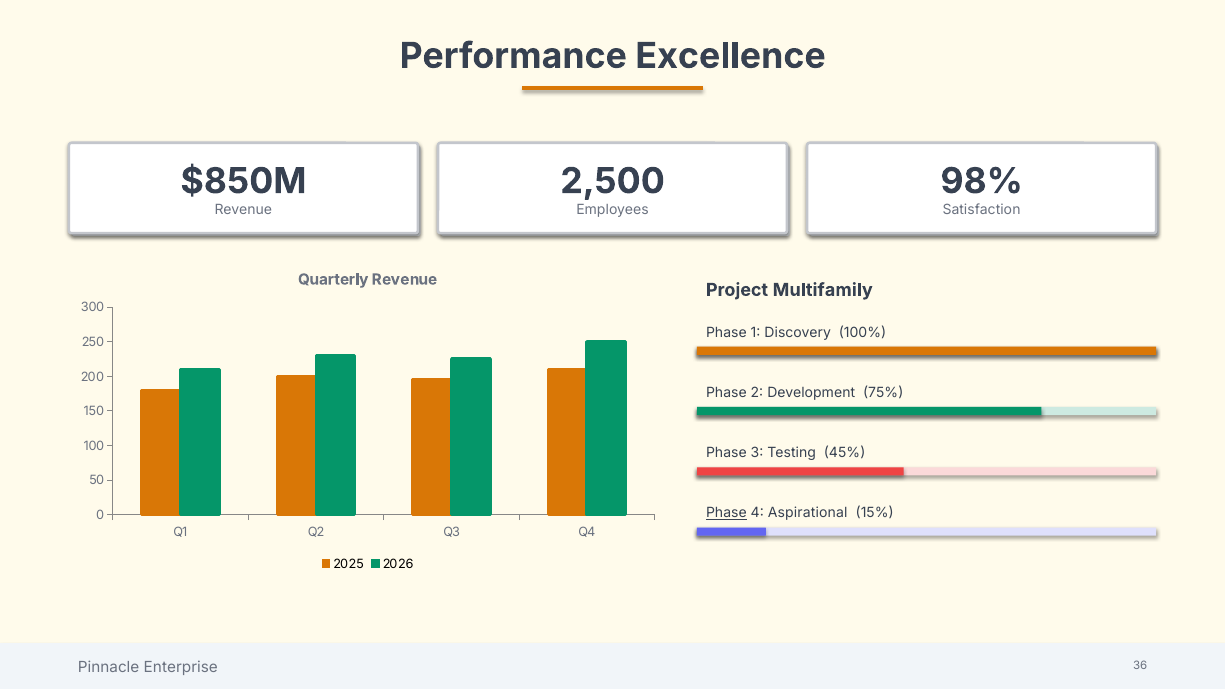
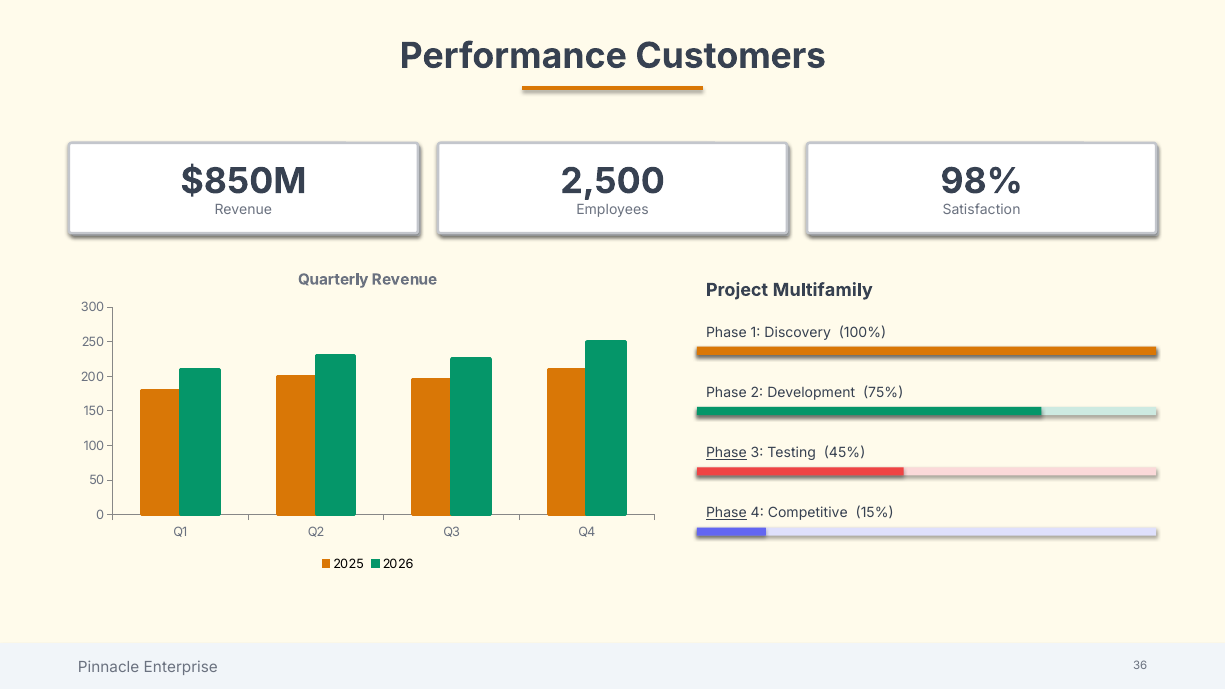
Excellence: Excellence -> Customers
Phase at (726, 453) underline: none -> present
Aspirational: Aspirational -> Competitive
